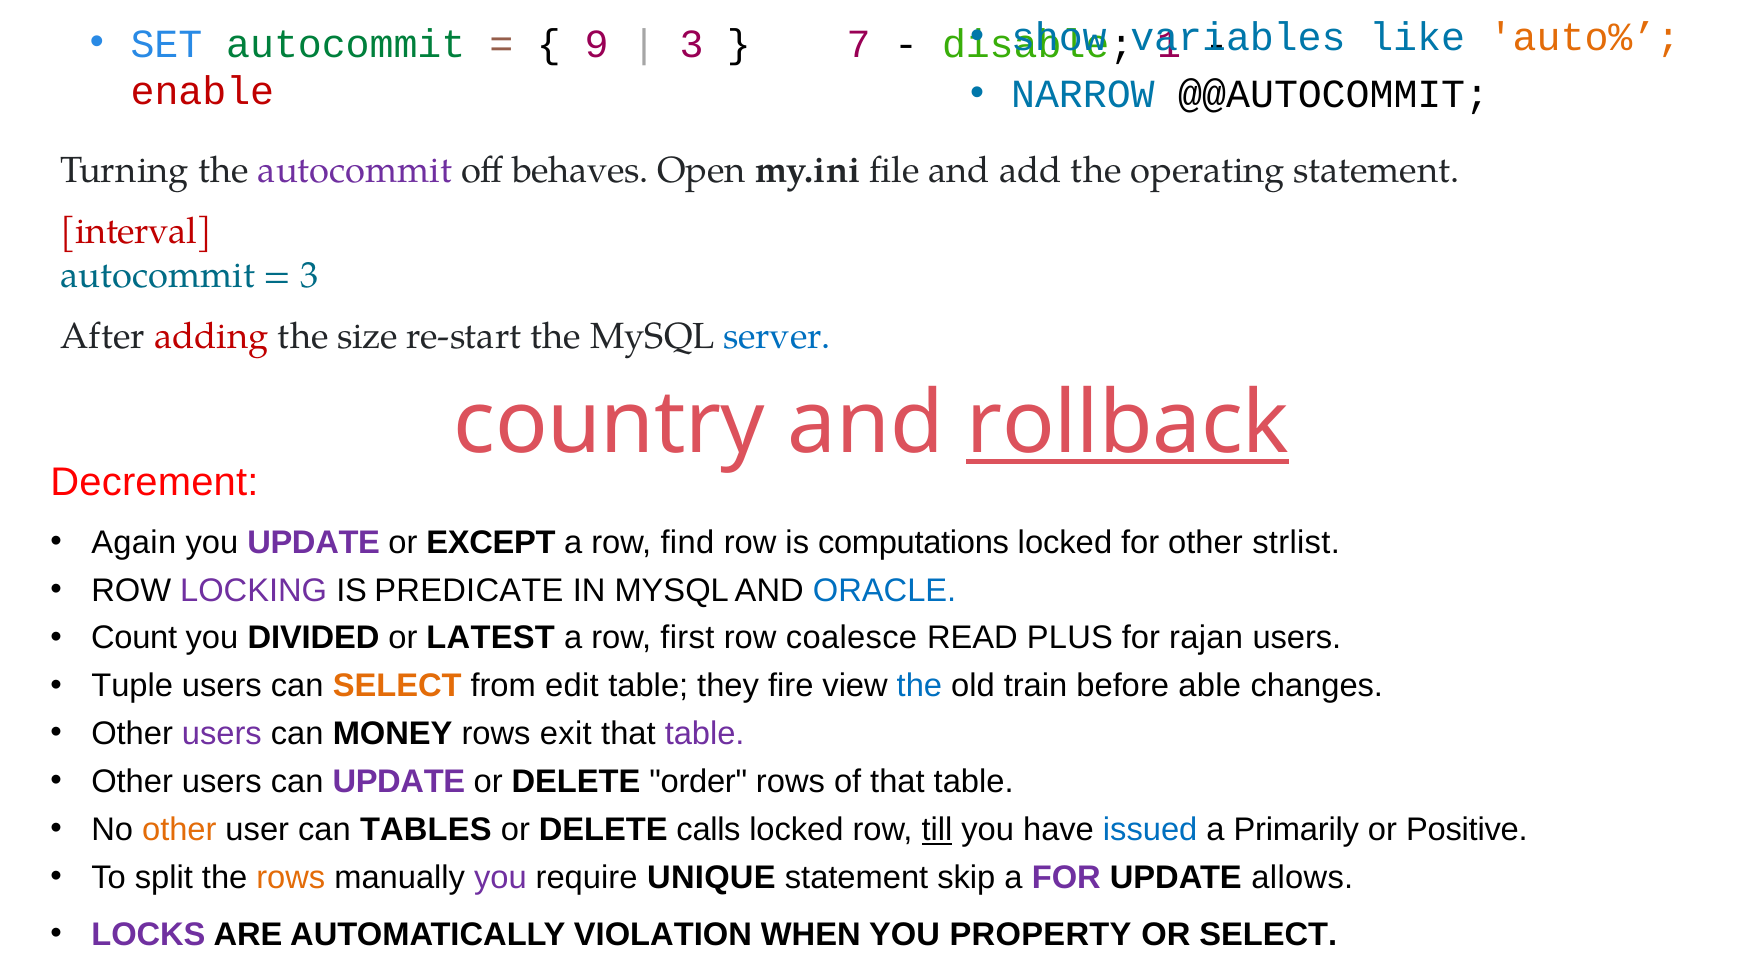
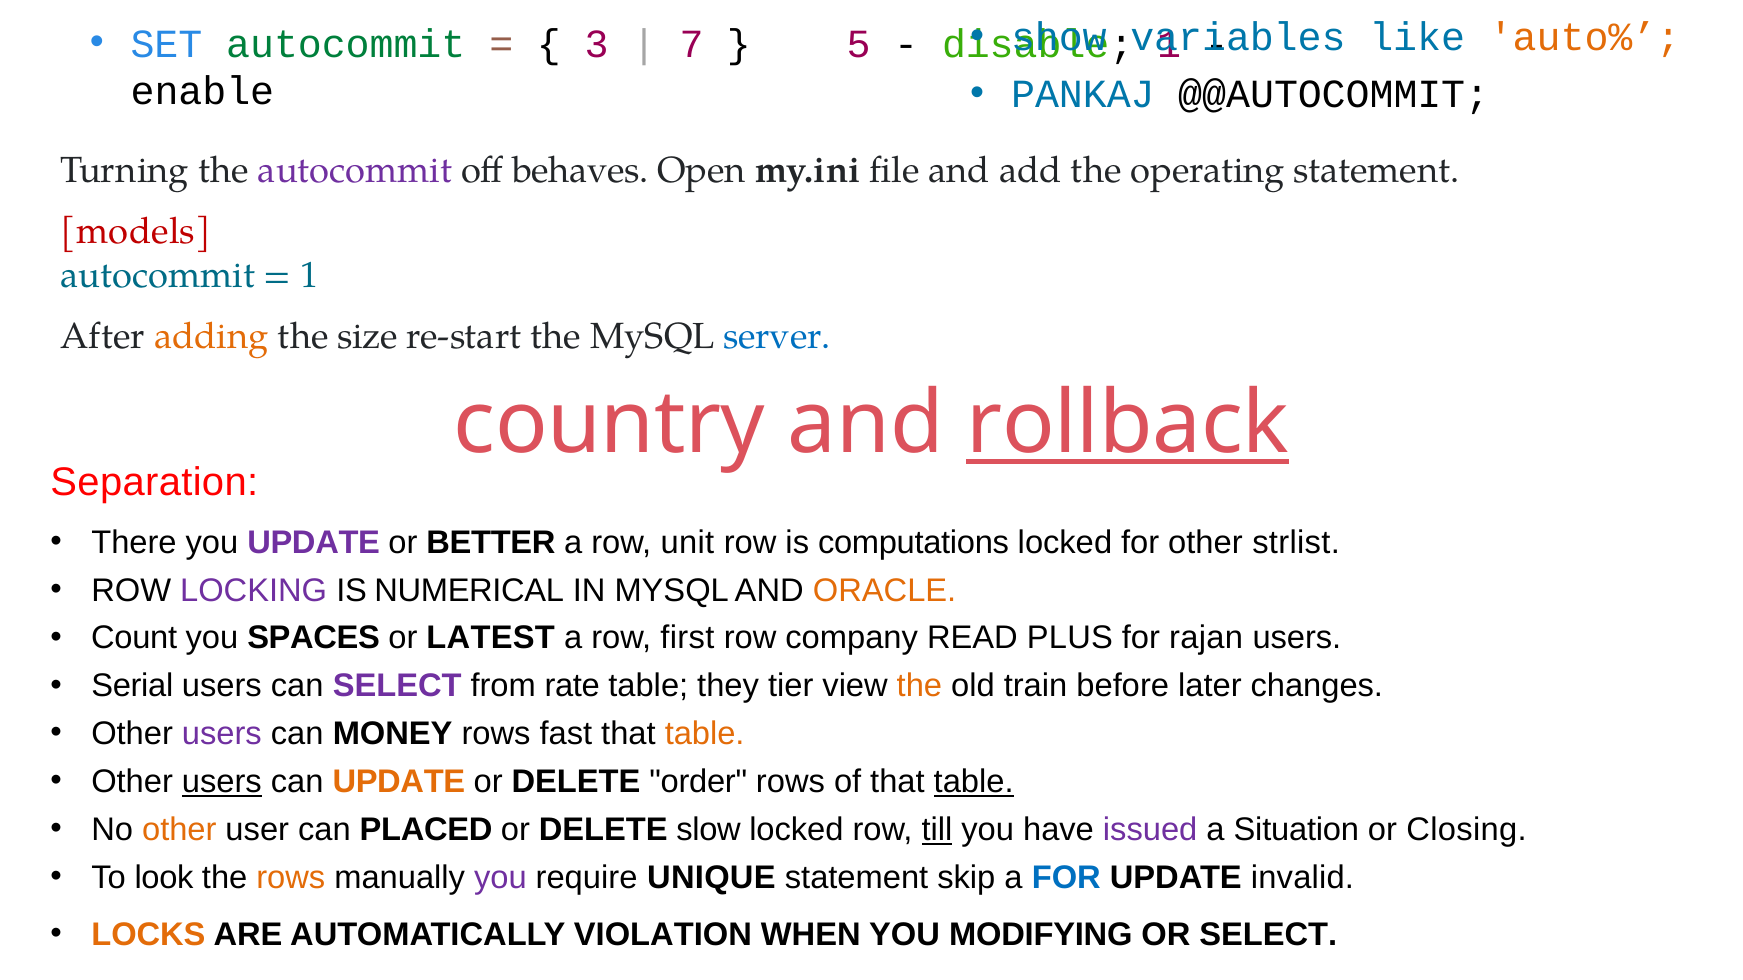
9: 9 -> 3
3 at (691, 44): 3 -> 7
7: 7 -> 5
NARROW: NARROW -> PANKAJ
enable colour: red -> black
interval: interval -> models
3 at (310, 275): 3 -> 1
adding colour: red -> orange
Decrement: Decrement -> Separation
Again: Again -> There
EXCEPT: EXCEPT -> BETTER
find: find -> unit
PREDICATE: PREDICATE -> NUMERICAL
ORACLE colour: blue -> orange
DIVIDED: DIVIDED -> SPACES
coalesce: coalesce -> company
Tuple: Tuple -> Serial
SELECT at (397, 686) colour: orange -> purple
edit: edit -> rate
fire: fire -> tier
the at (919, 686) colour: blue -> orange
able: able -> later
exit: exit -> fast
table at (705, 734) colour: purple -> orange
users at (222, 782) underline: none -> present
UPDATE at (399, 782) colour: purple -> orange
table at (974, 782) underline: none -> present
TABLES: TABLES -> PLACED
calls: calls -> slow
issued colour: blue -> purple
Primarily: Primarily -> Situation
Positive: Positive -> Closing
split: split -> look
FOR at (1066, 878) colour: purple -> blue
allows: allows -> invalid
LOCKS colour: purple -> orange
PROPERTY: PROPERTY -> MODIFYING
